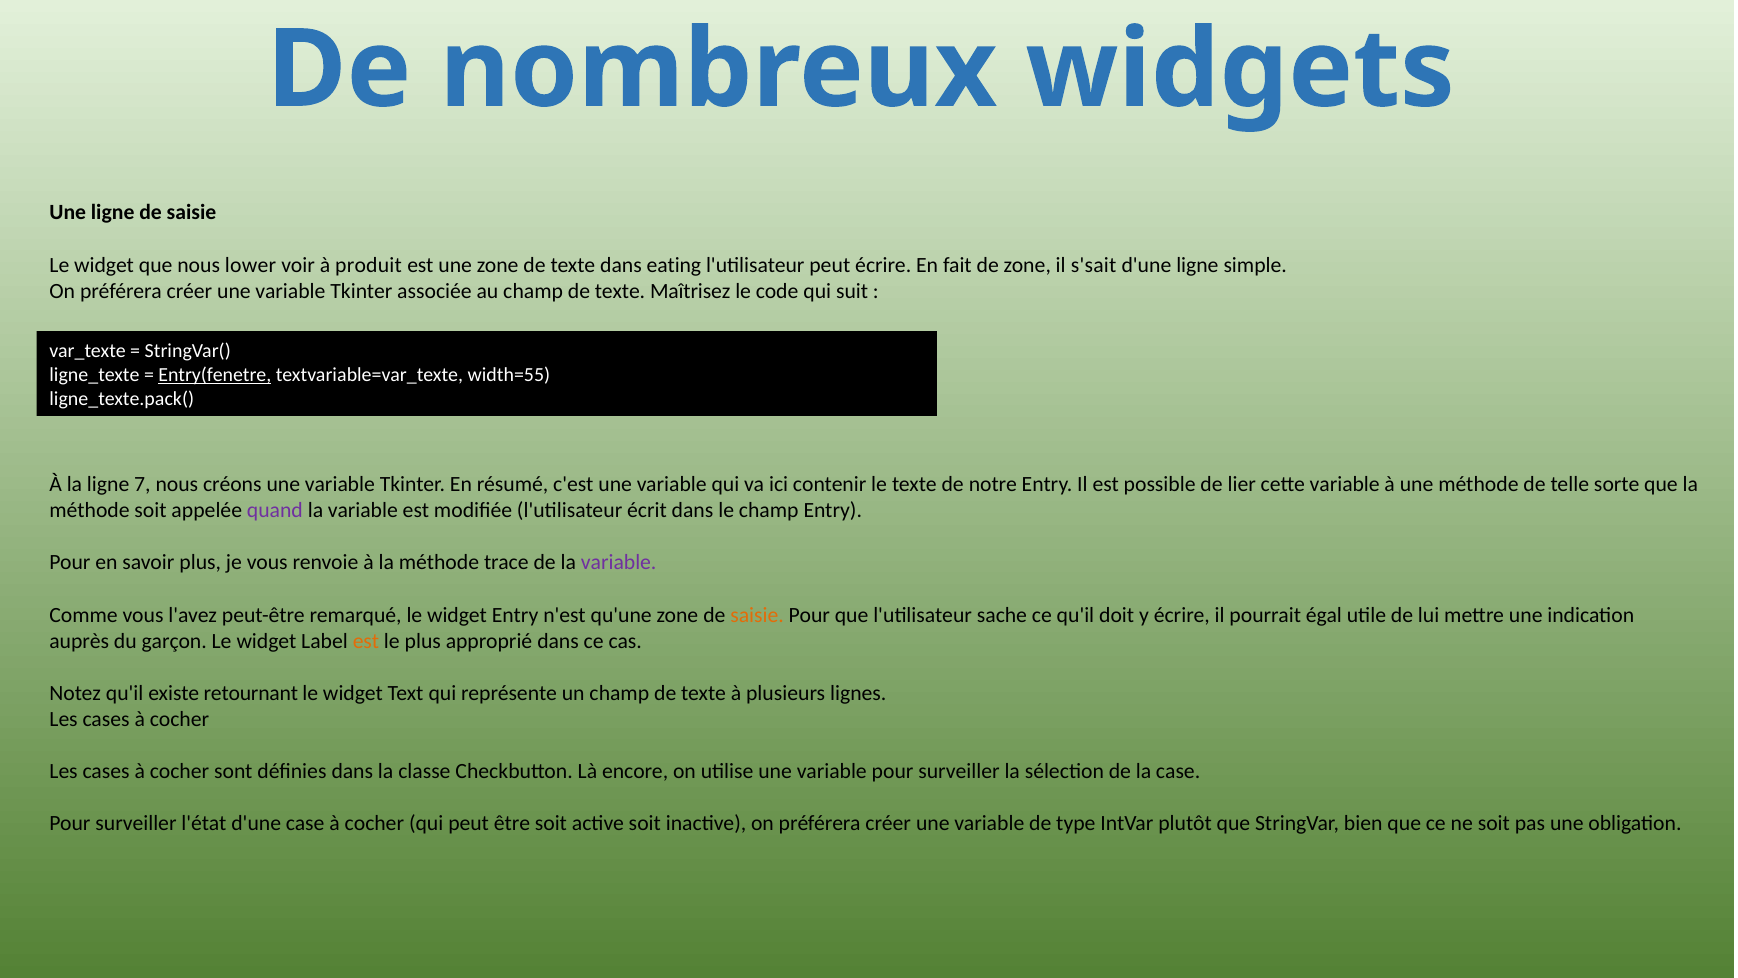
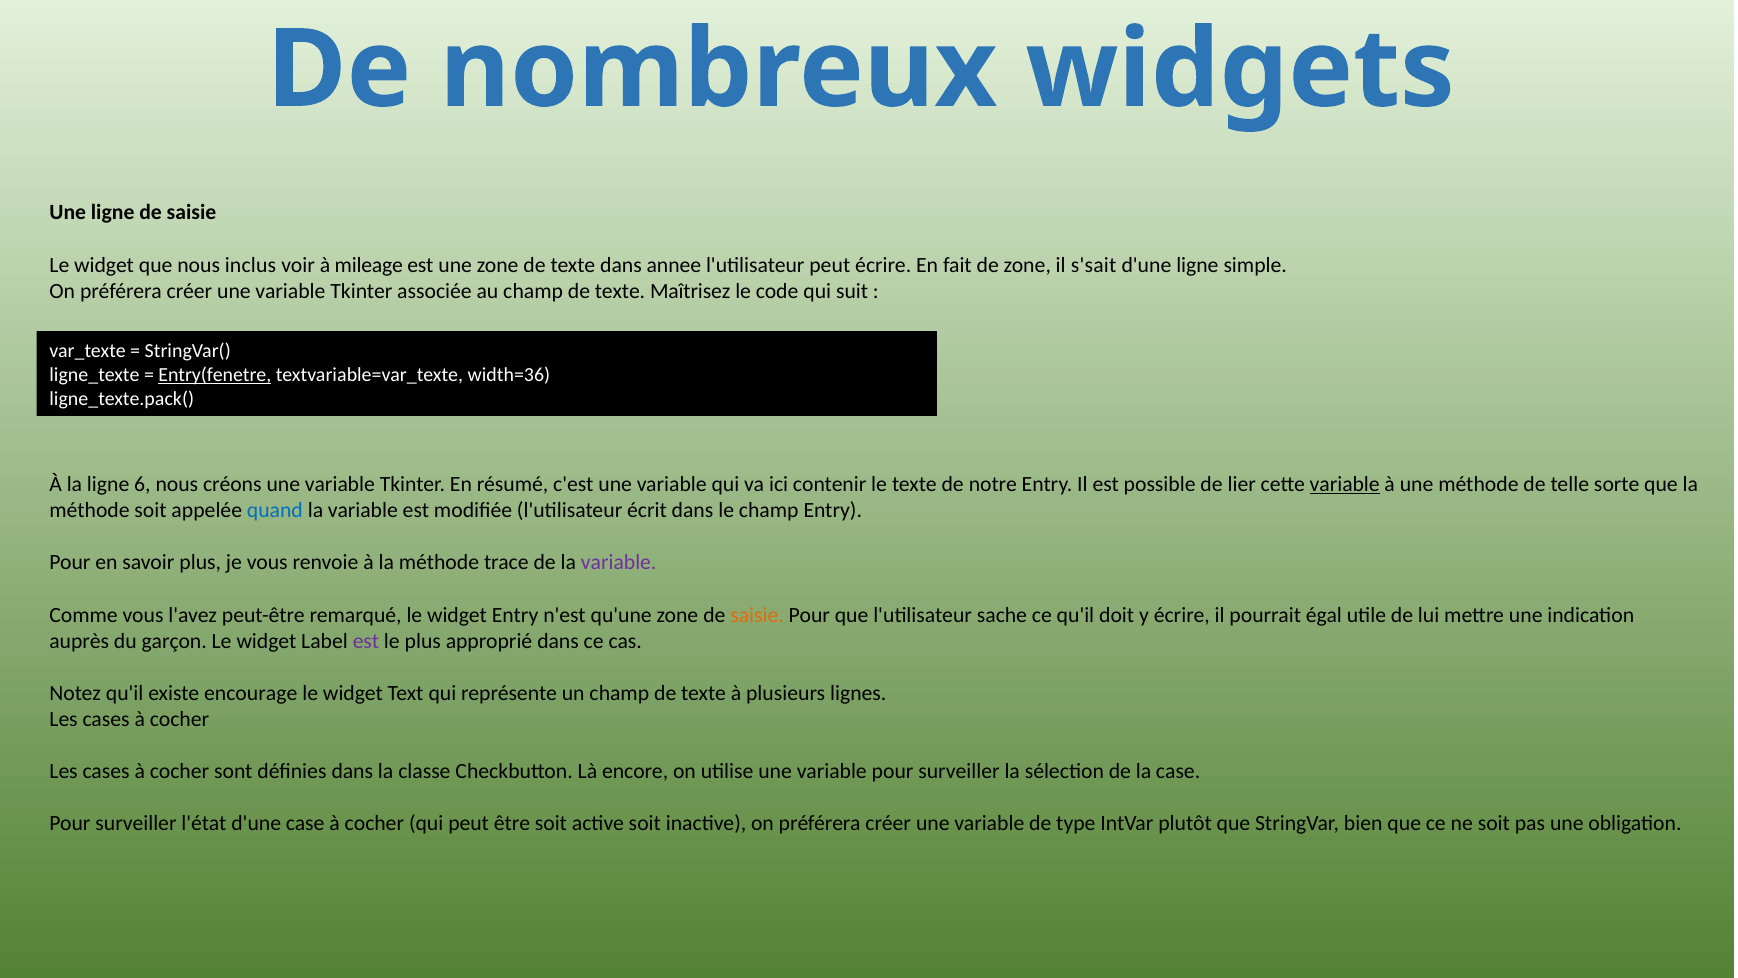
lower: lower -> inclus
produit: produit -> mileage
eating: eating -> annee
width=55: width=55 -> width=36
7: 7 -> 6
variable at (1345, 484) underline: none -> present
quand colour: purple -> blue
est at (366, 641) colour: orange -> purple
retournant: retournant -> encourage
